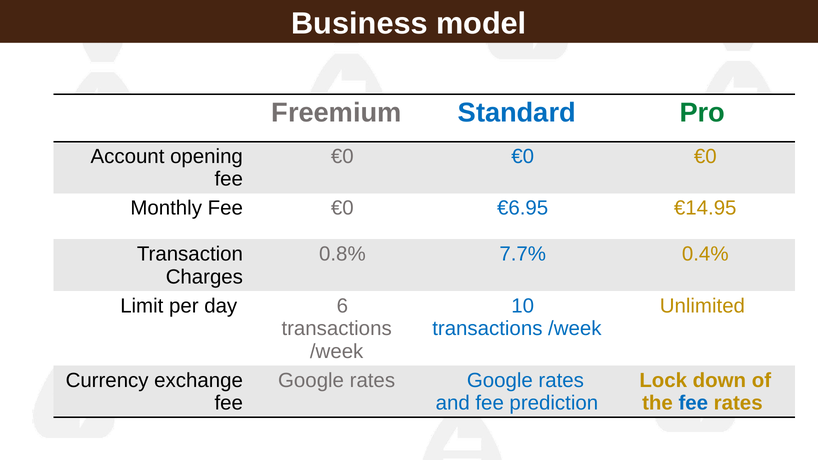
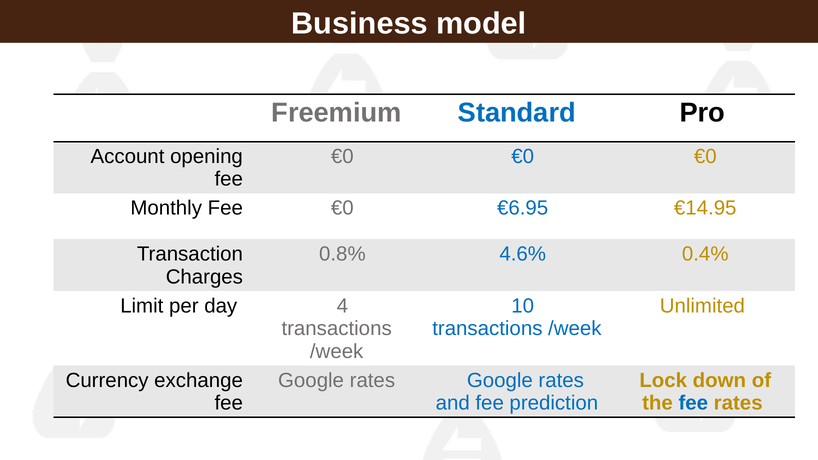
Pro colour: green -> black
7.7%: 7.7% -> 4.6%
6: 6 -> 4
